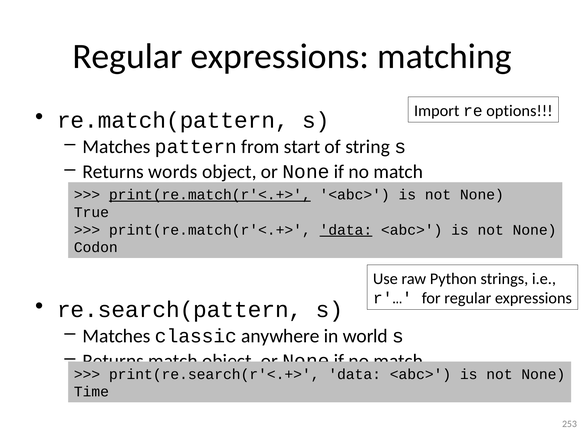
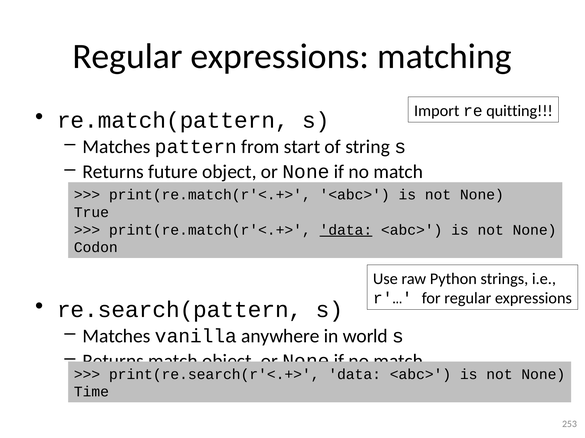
options: options -> quitting
words: words -> future
print(re.match(r'<.+> at (210, 195) underline: present -> none
classic: classic -> vanilla
